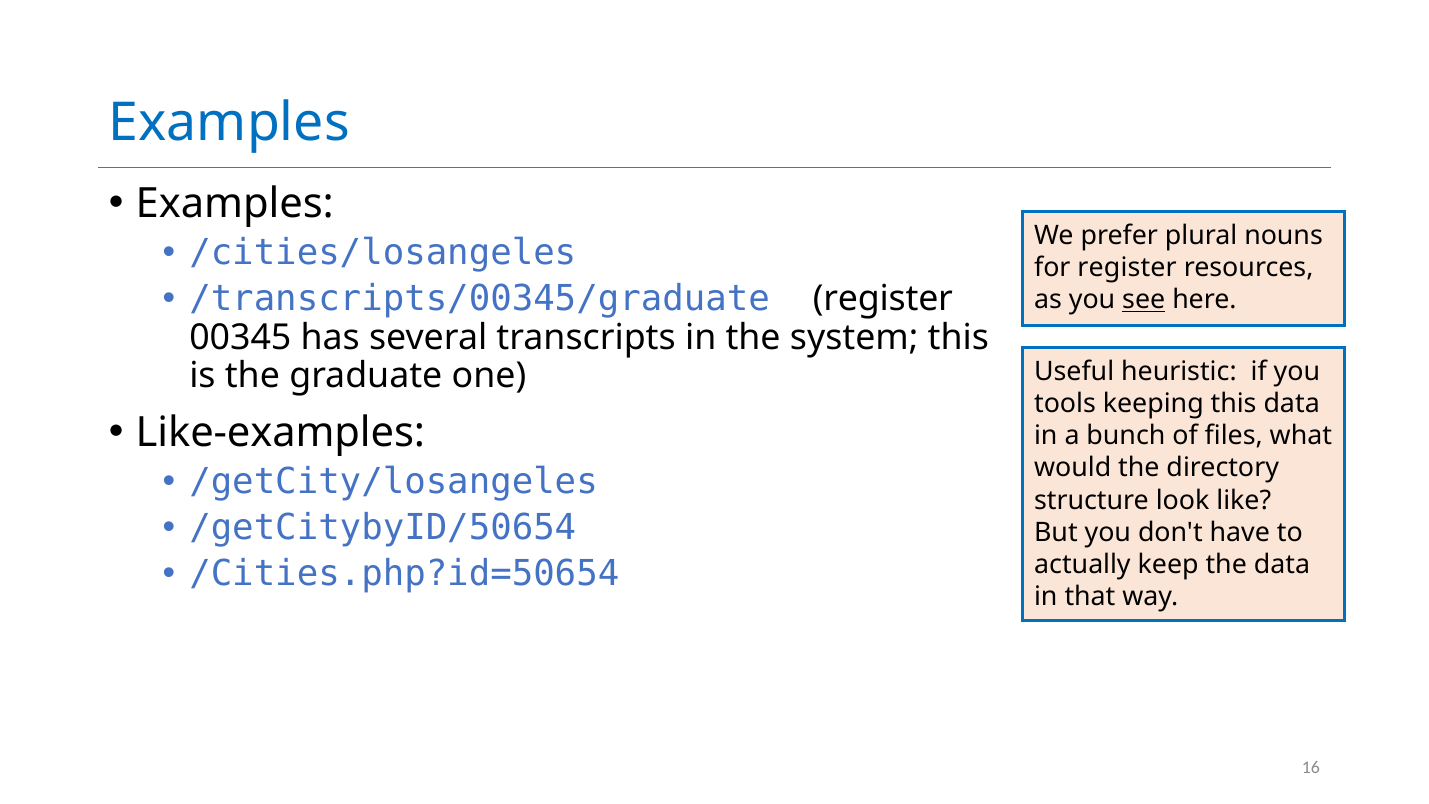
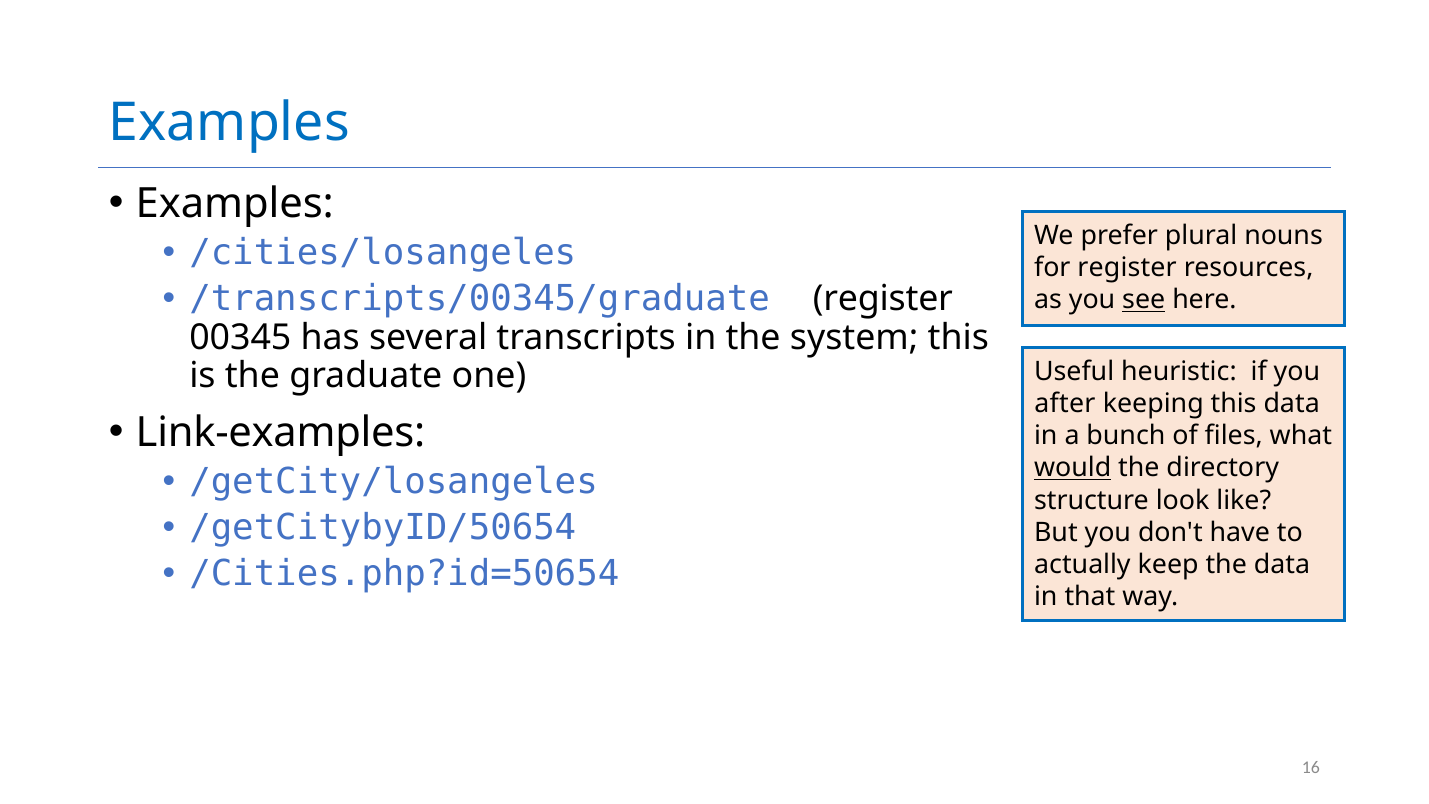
tools: tools -> after
Like-examples: Like-examples -> Link-examples
would underline: none -> present
